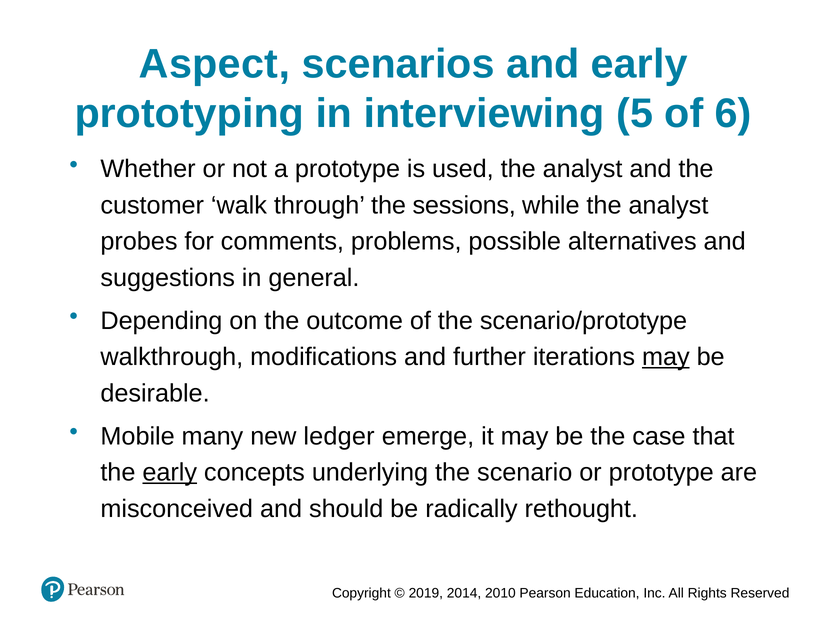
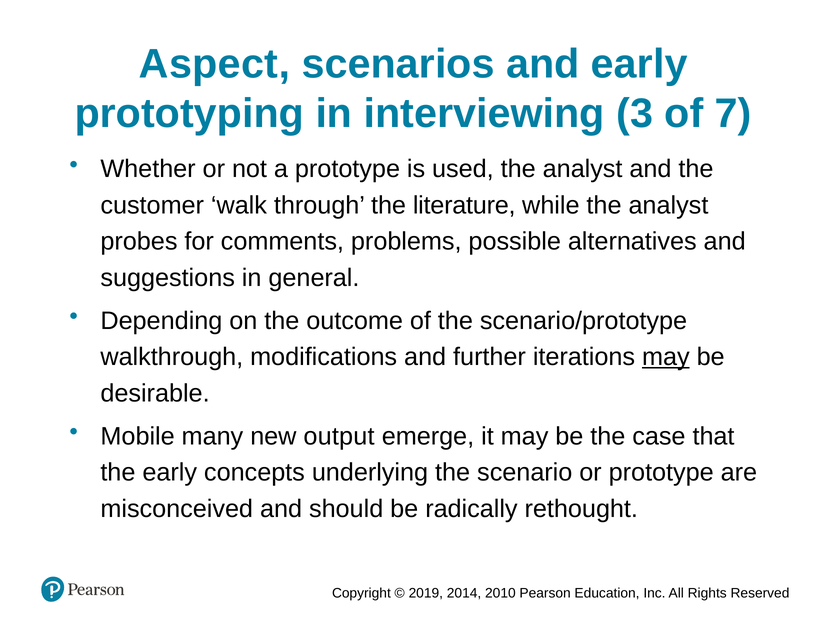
5: 5 -> 3
6: 6 -> 7
sessions: sessions -> literature
ledger: ledger -> output
early at (170, 473) underline: present -> none
